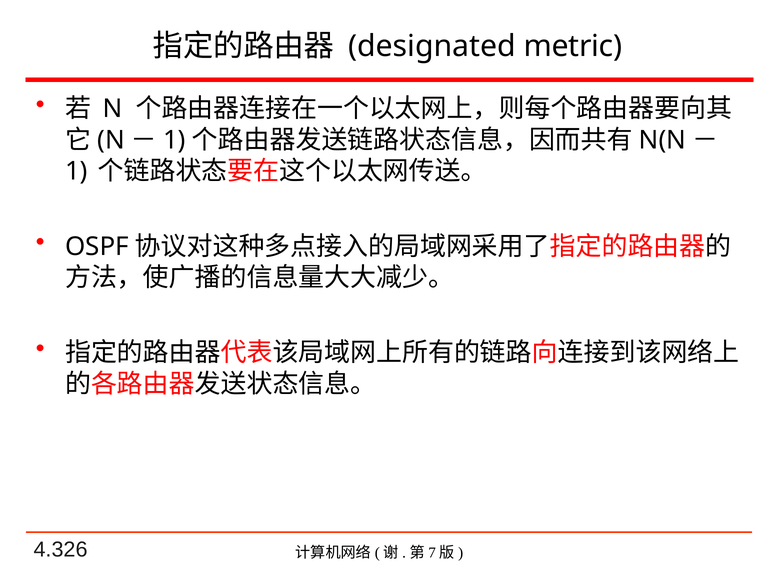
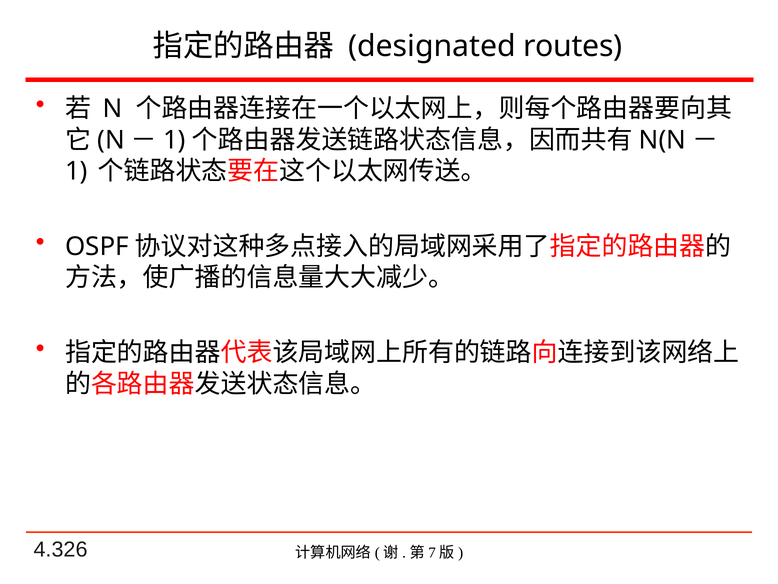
metric: metric -> routes
